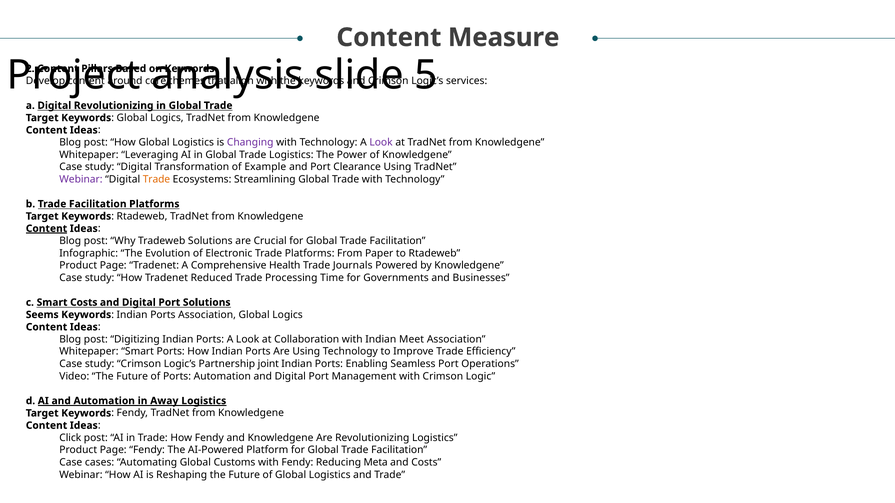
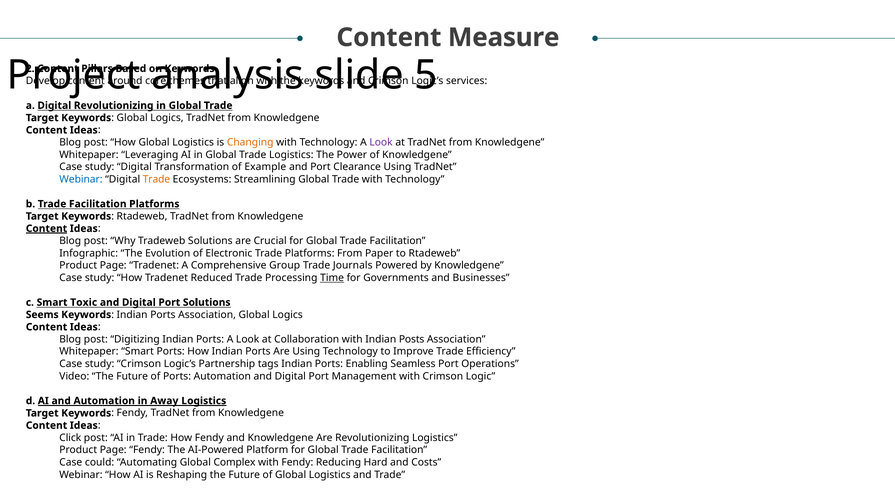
Changing colour: purple -> orange
Webinar at (81, 179) colour: purple -> blue
Health: Health -> Group
Time underline: none -> present
Smart Costs: Costs -> Toxic
Meet: Meet -> Posts
joint: joint -> tags
cases: cases -> could
Customs: Customs -> Complex
Meta: Meta -> Hard
